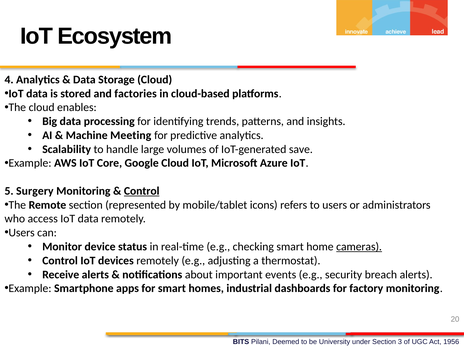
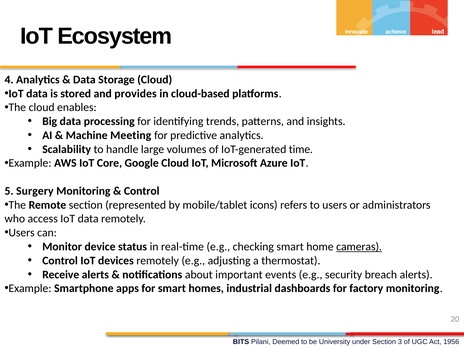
factories: factories -> provides
save: save -> time
Control at (142, 191) underline: present -> none
